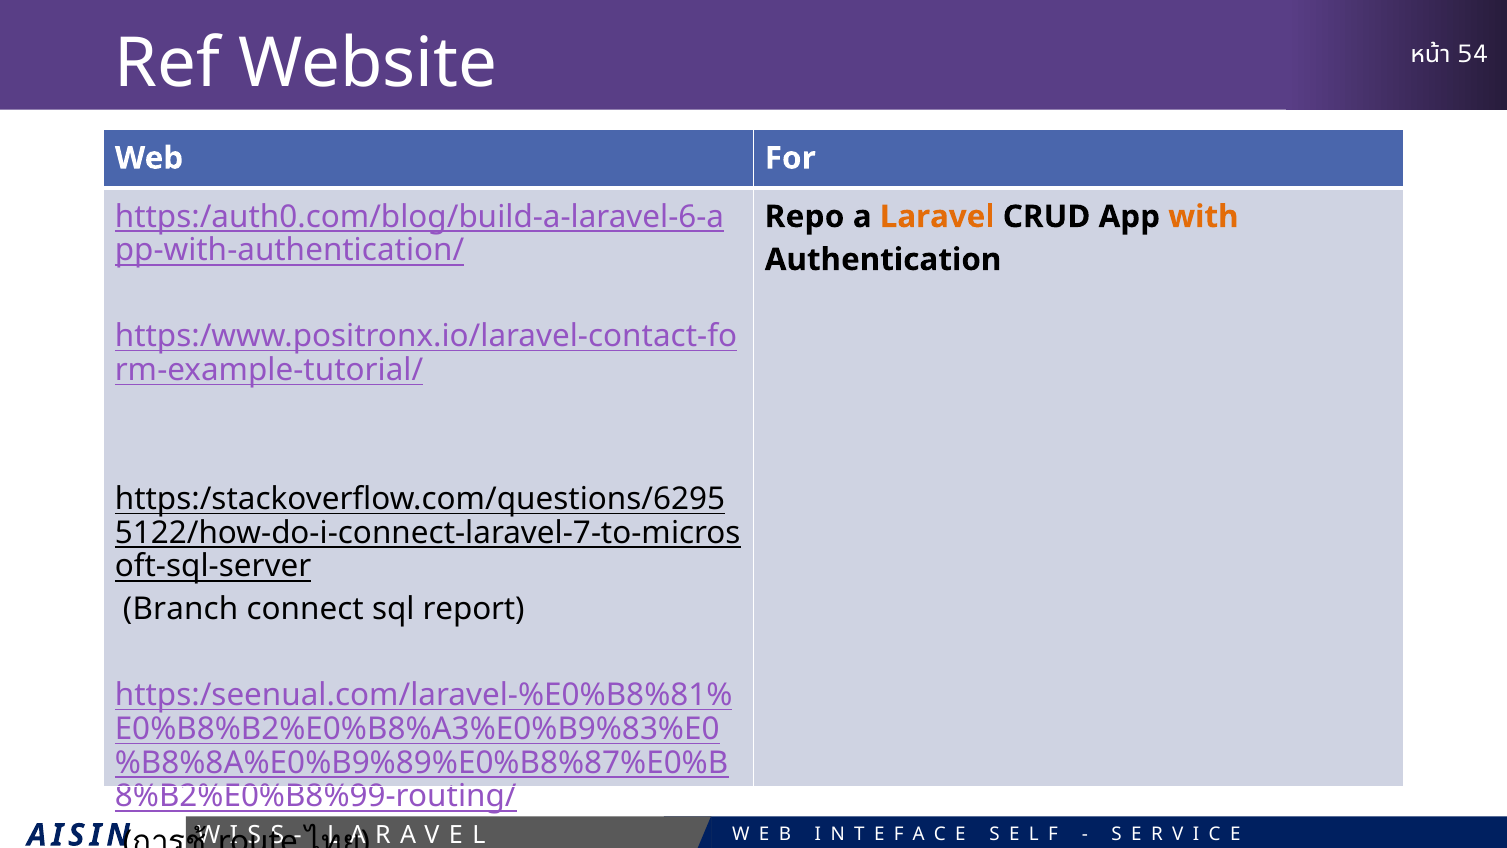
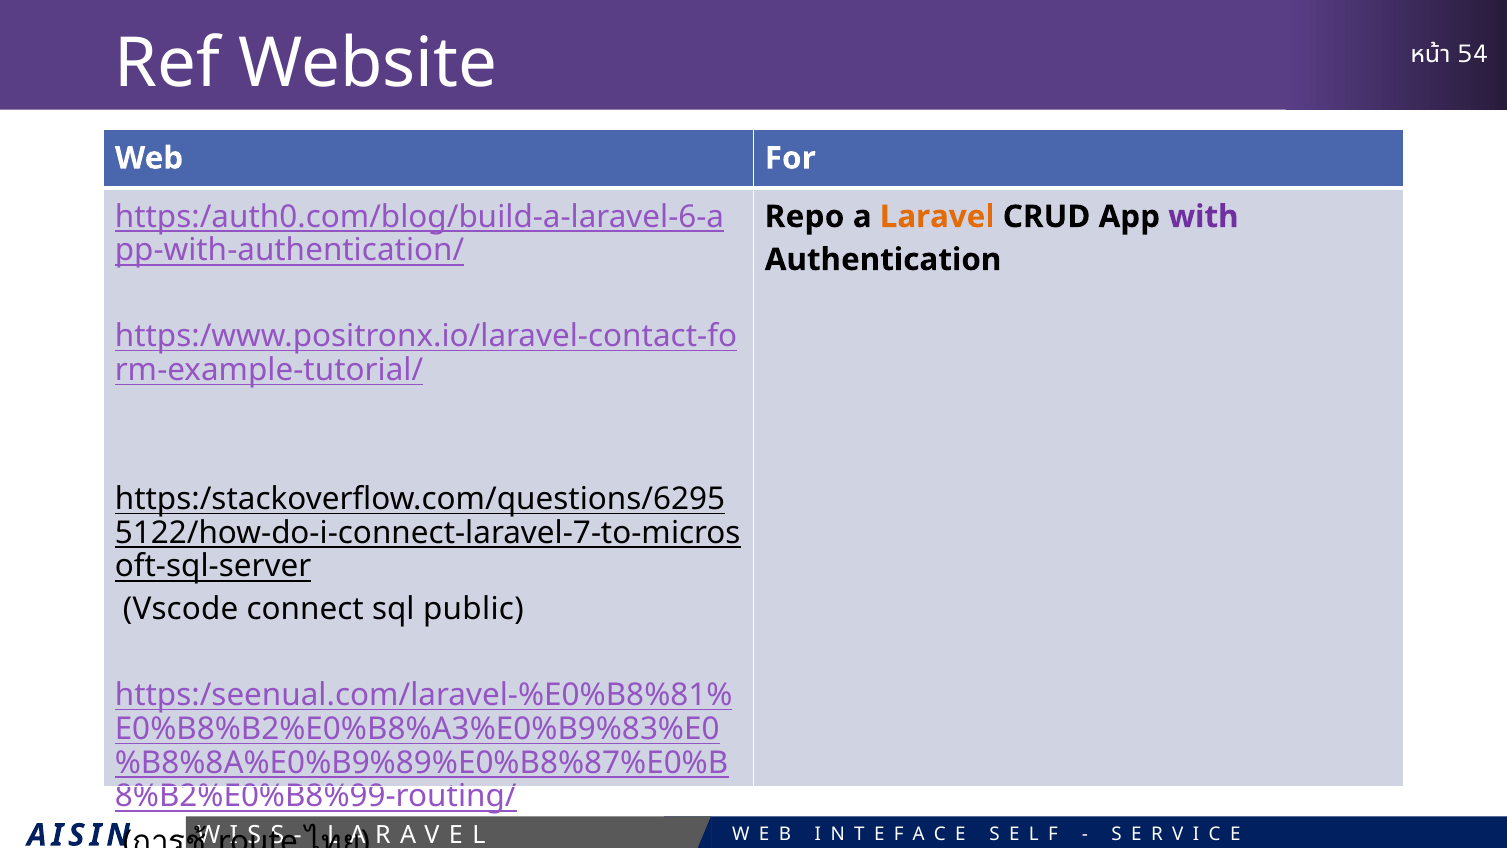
with colour: orange -> purple
Branch: Branch -> Vscode
report: report -> public
